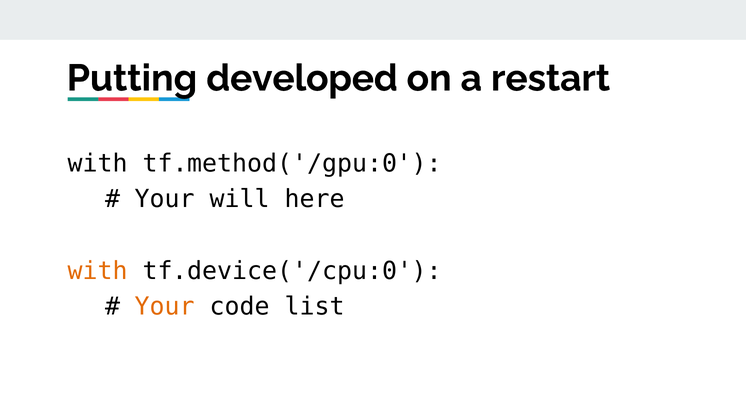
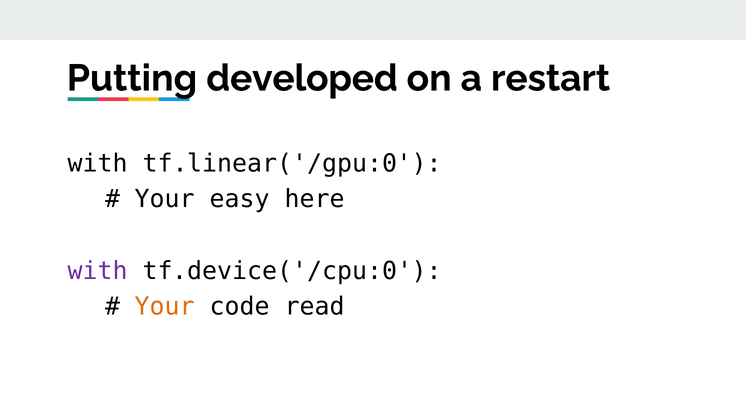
tf.method('/gpu:0: tf.method('/gpu:0 -> tf.linear('/gpu:0
will: will -> easy
with at (98, 271) colour: orange -> purple
list: list -> read
